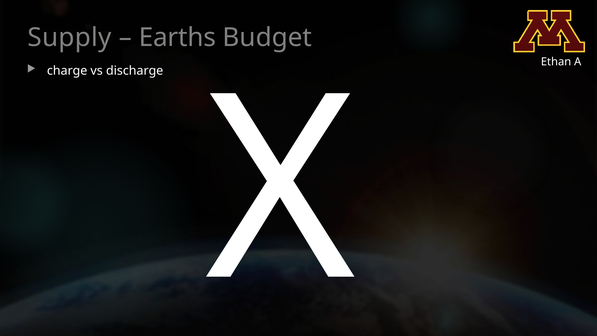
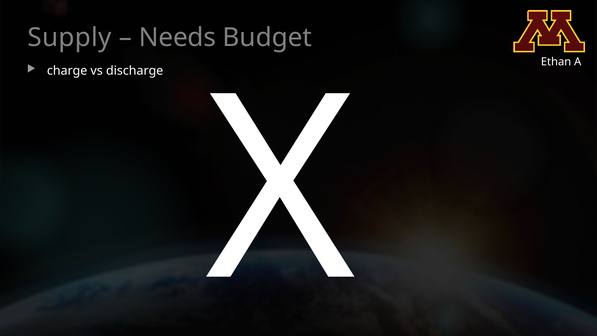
Earths: Earths -> Needs
